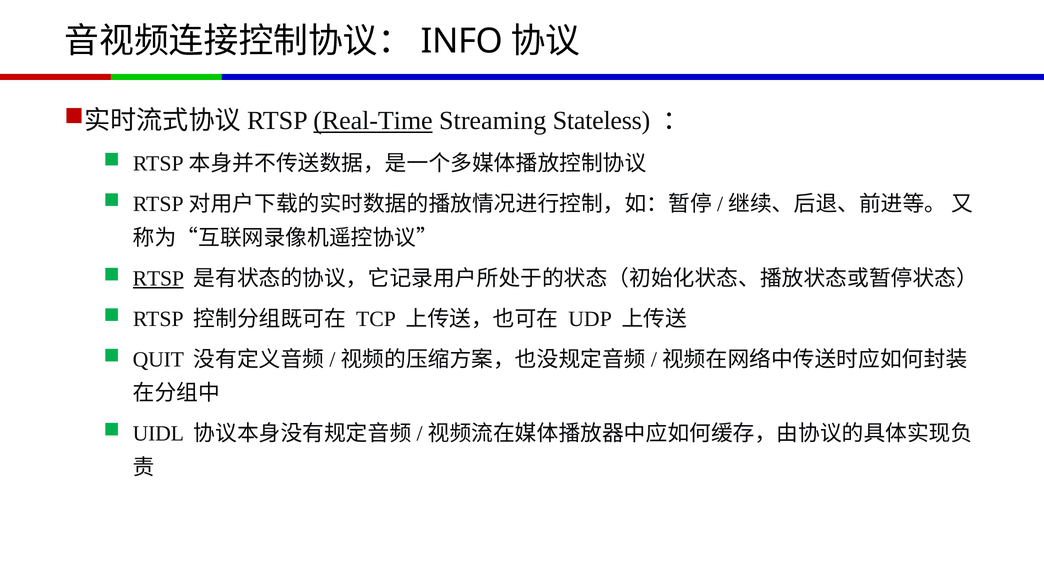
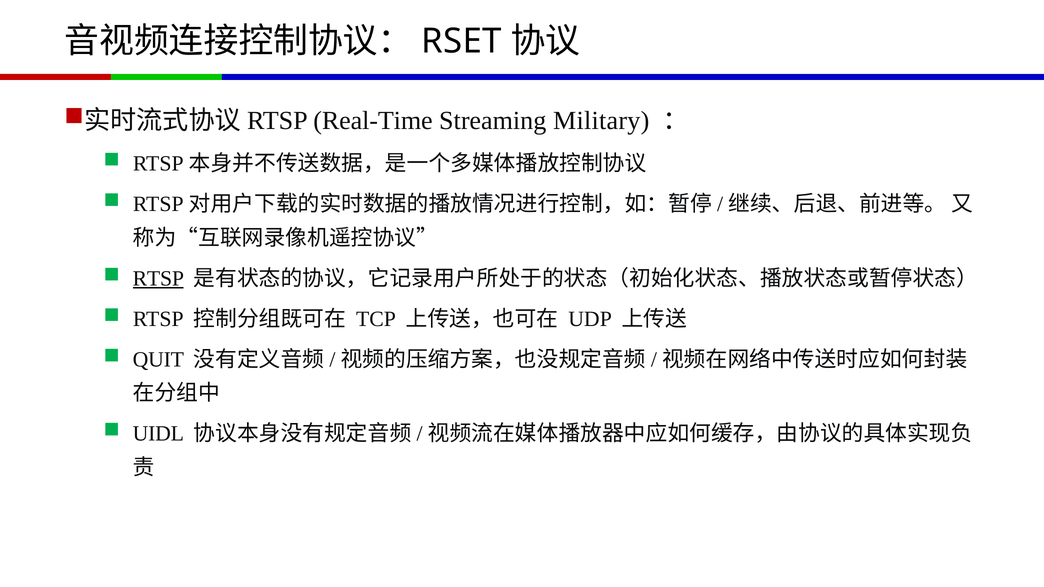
INFO: INFO -> RSET
Real-Time underline: present -> none
Stateless: Stateless -> Military
